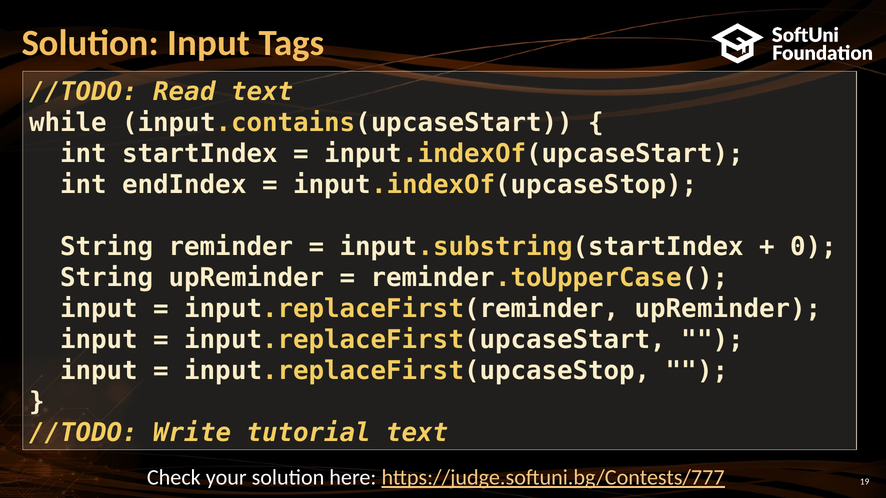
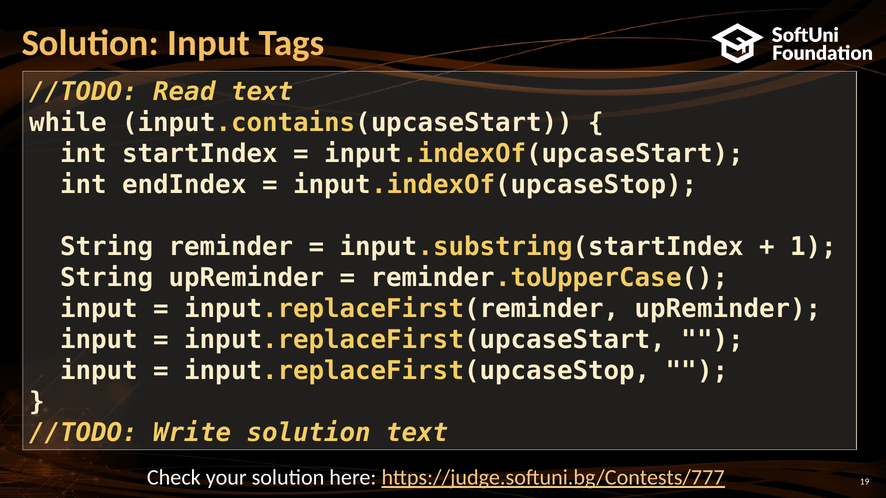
0: 0 -> 1
Write tutorial: tutorial -> solution
